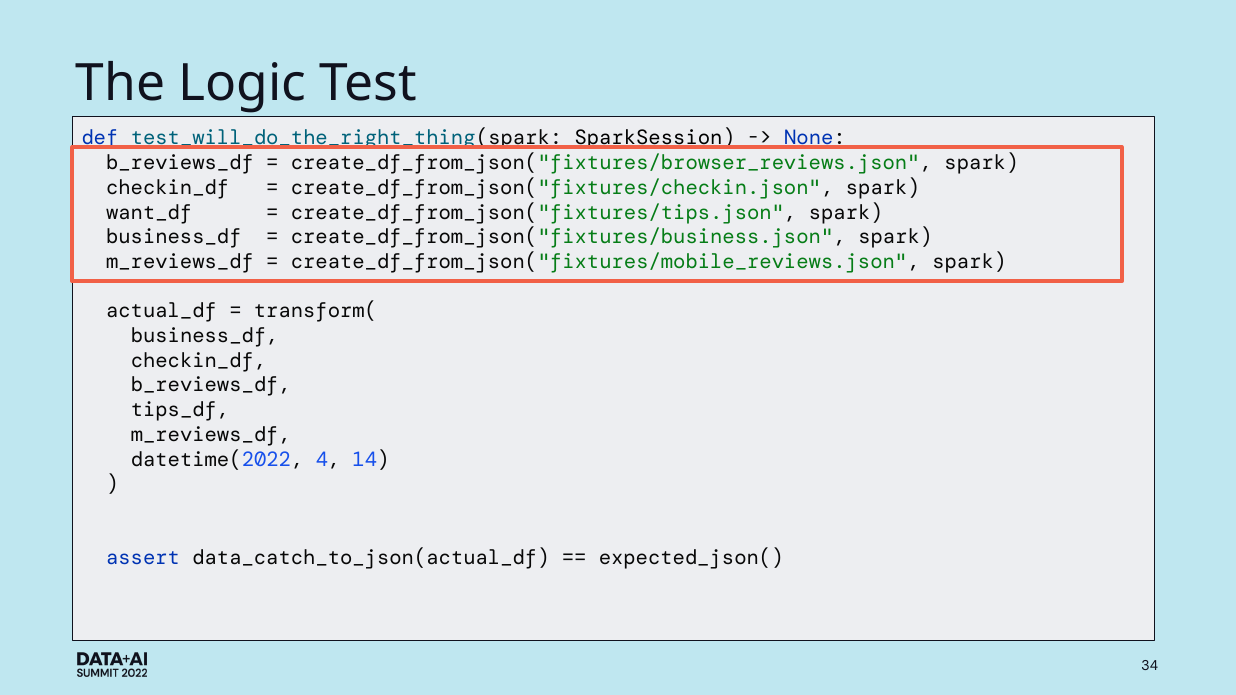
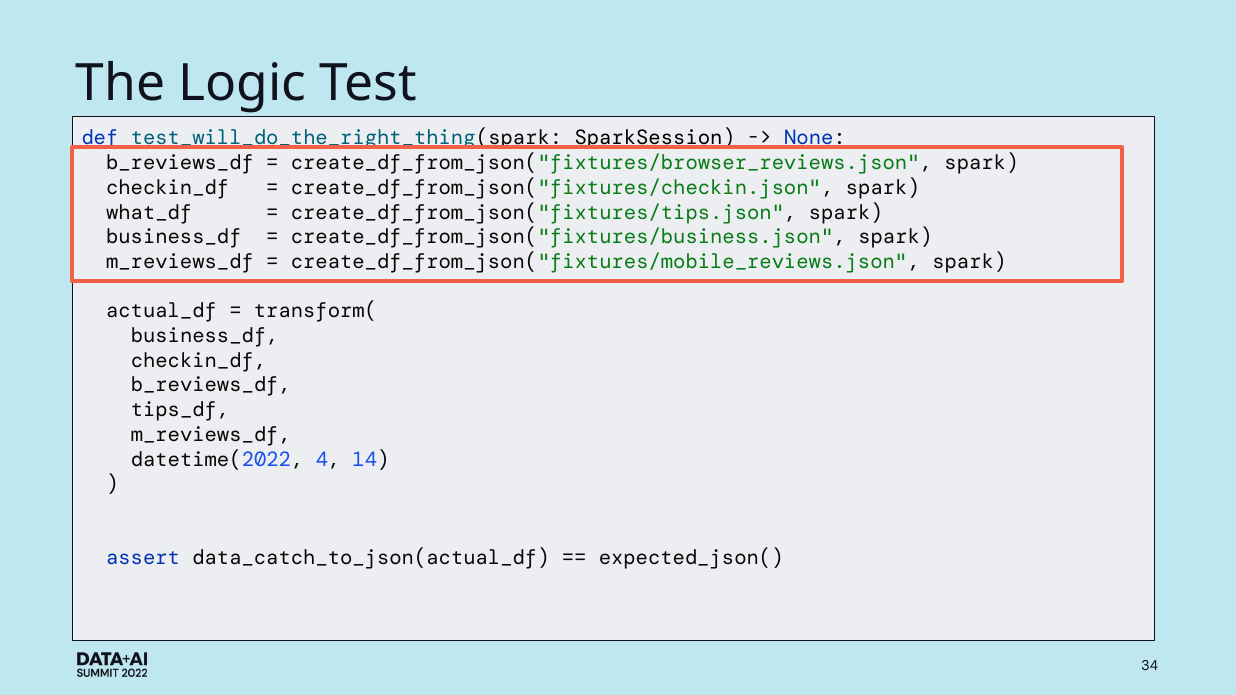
want_df: want_df -> what_df
